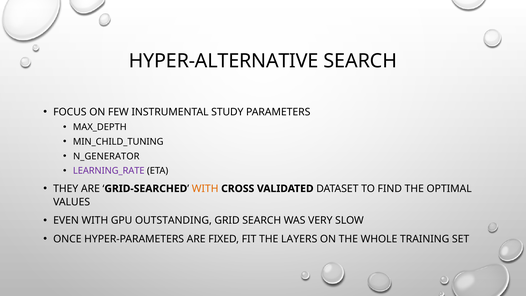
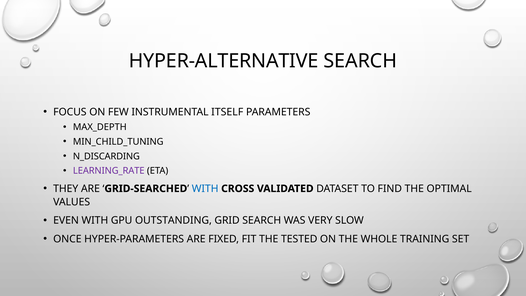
STUDY: STUDY -> ITSELF
N_GENERATOR: N_GENERATOR -> N_DISCARDING
WITH at (205, 189) colour: orange -> blue
LAYERS: LAYERS -> TESTED
